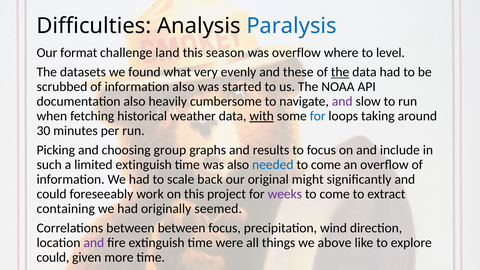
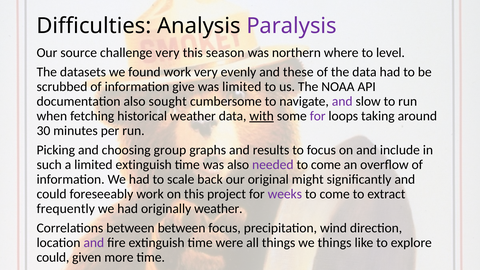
Paralysis colour: blue -> purple
format: format -> source
challenge land: land -> very
was overflow: overflow -> northern
found what: what -> work
the at (340, 72) underline: present -> none
information also: also -> give
was started: started -> limited
heavily: heavily -> sought
for at (318, 116) colour: blue -> purple
needed colour: blue -> purple
containing: containing -> frequently
originally seemed: seemed -> weather
we above: above -> things
